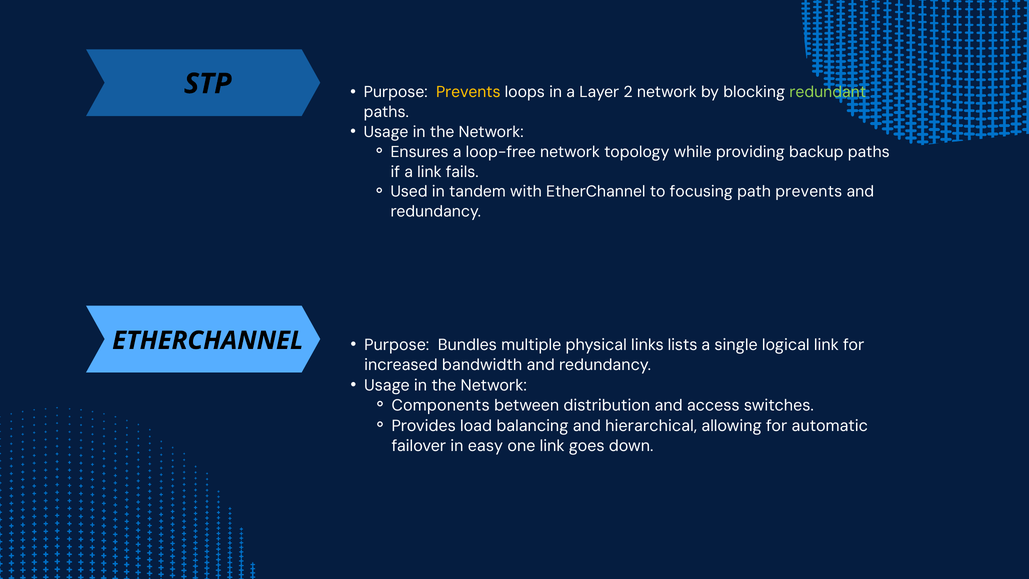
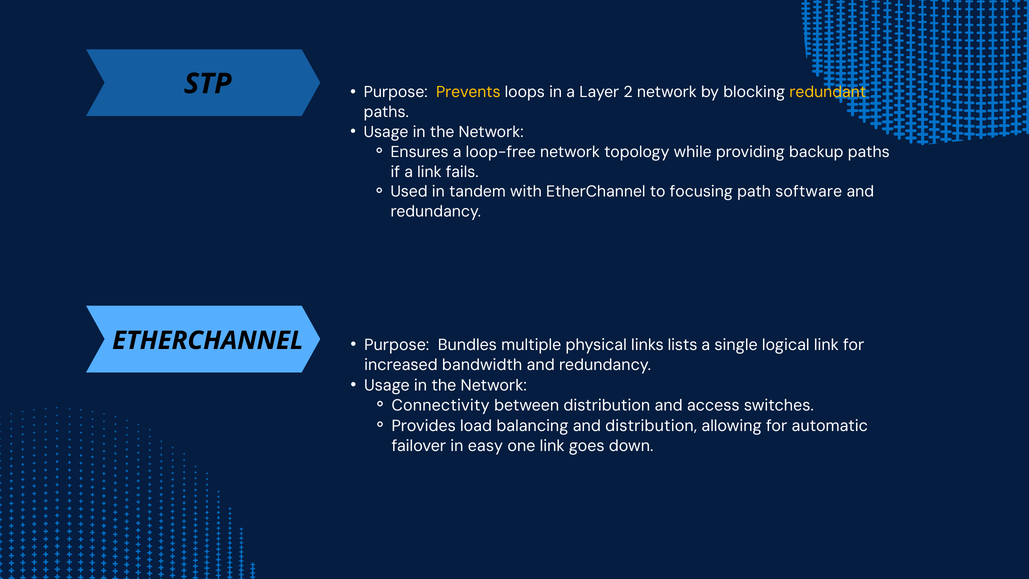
redundant colour: light green -> yellow
path prevents: prevents -> software
Components: Components -> Connectivity
and hierarchical: hierarchical -> distribution
